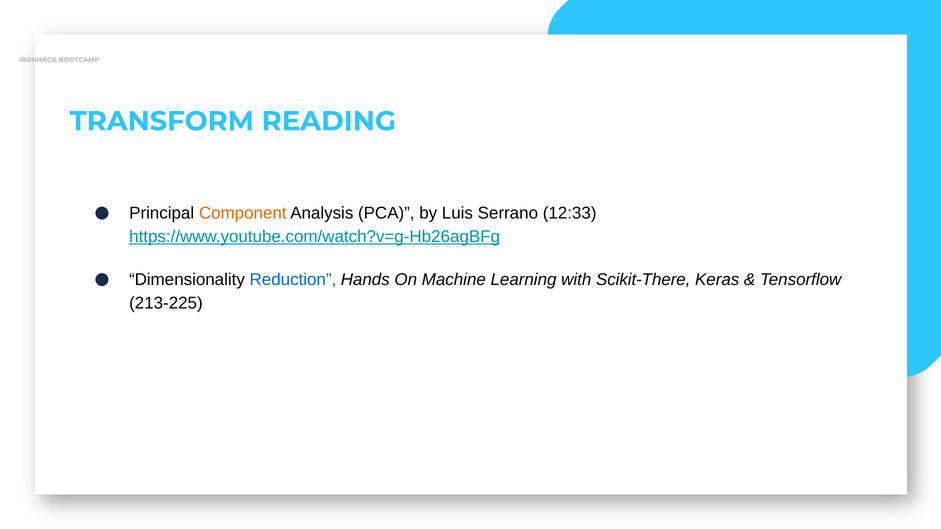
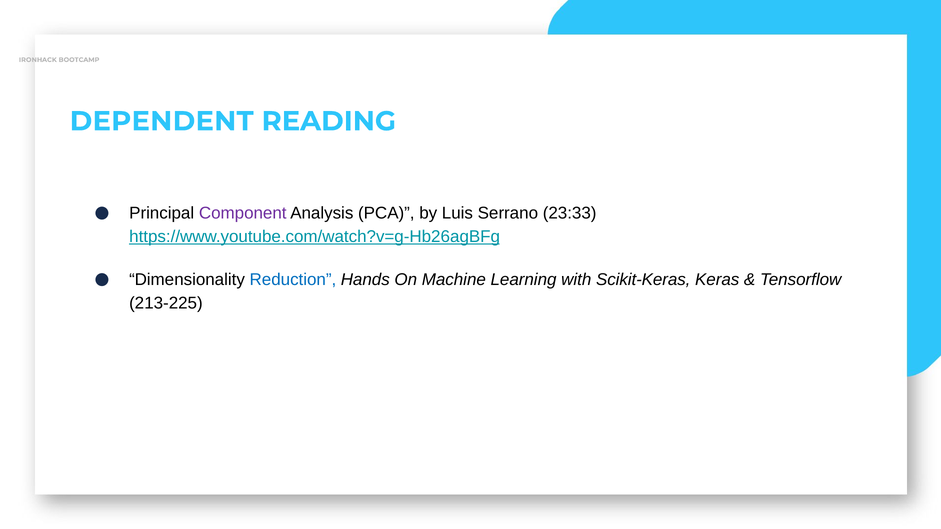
TRANSFORM: TRANSFORM -> DEPENDENT
Component colour: orange -> purple
12:33: 12:33 -> 23:33
Scikit-There: Scikit-There -> Scikit-Keras
